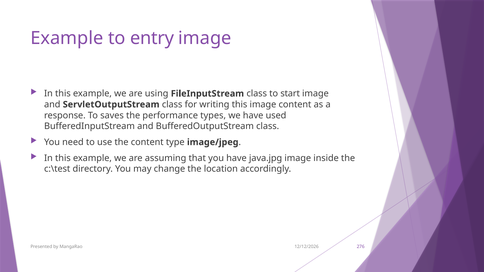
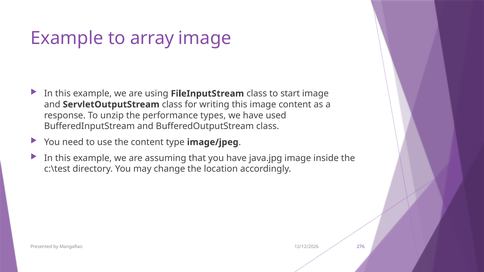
entry: entry -> array
saves: saves -> unzip
